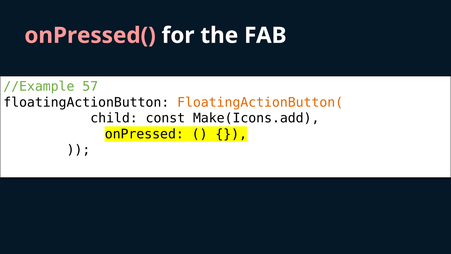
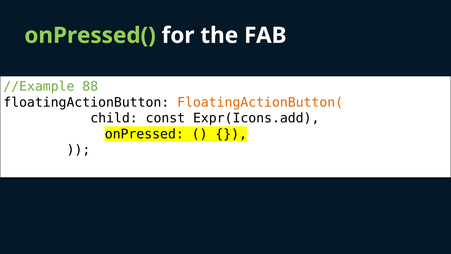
onPressed( colour: pink -> light green
57: 57 -> 88
Make(Icons.add: Make(Icons.add -> Expr(Icons.add
